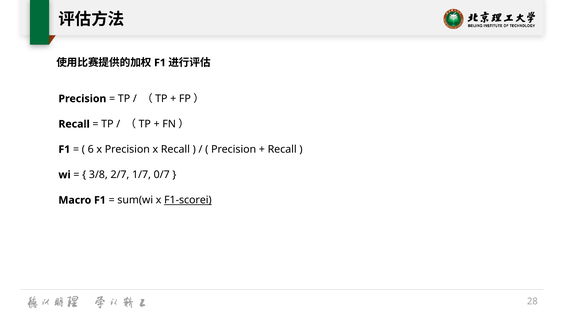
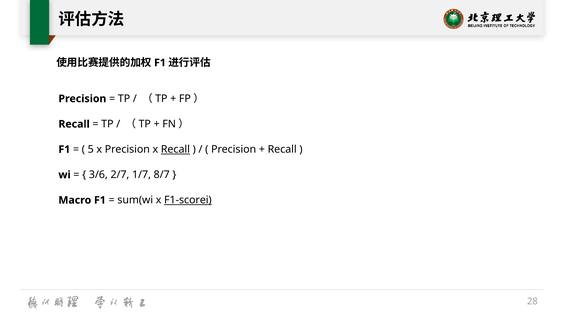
6: 6 -> 5
Recall at (175, 150) underline: none -> present
3/8: 3/8 -> 3/6
0/7: 0/7 -> 8/7
